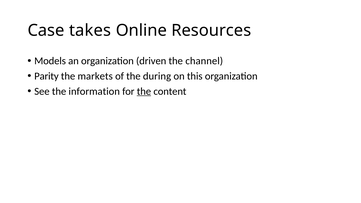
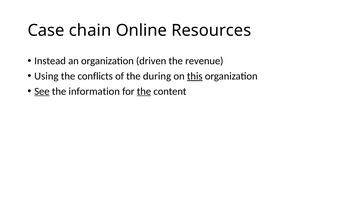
takes: takes -> chain
Models: Models -> Instead
channel: channel -> revenue
Parity: Parity -> Using
markets: markets -> conflicts
this underline: none -> present
See underline: none -> present
